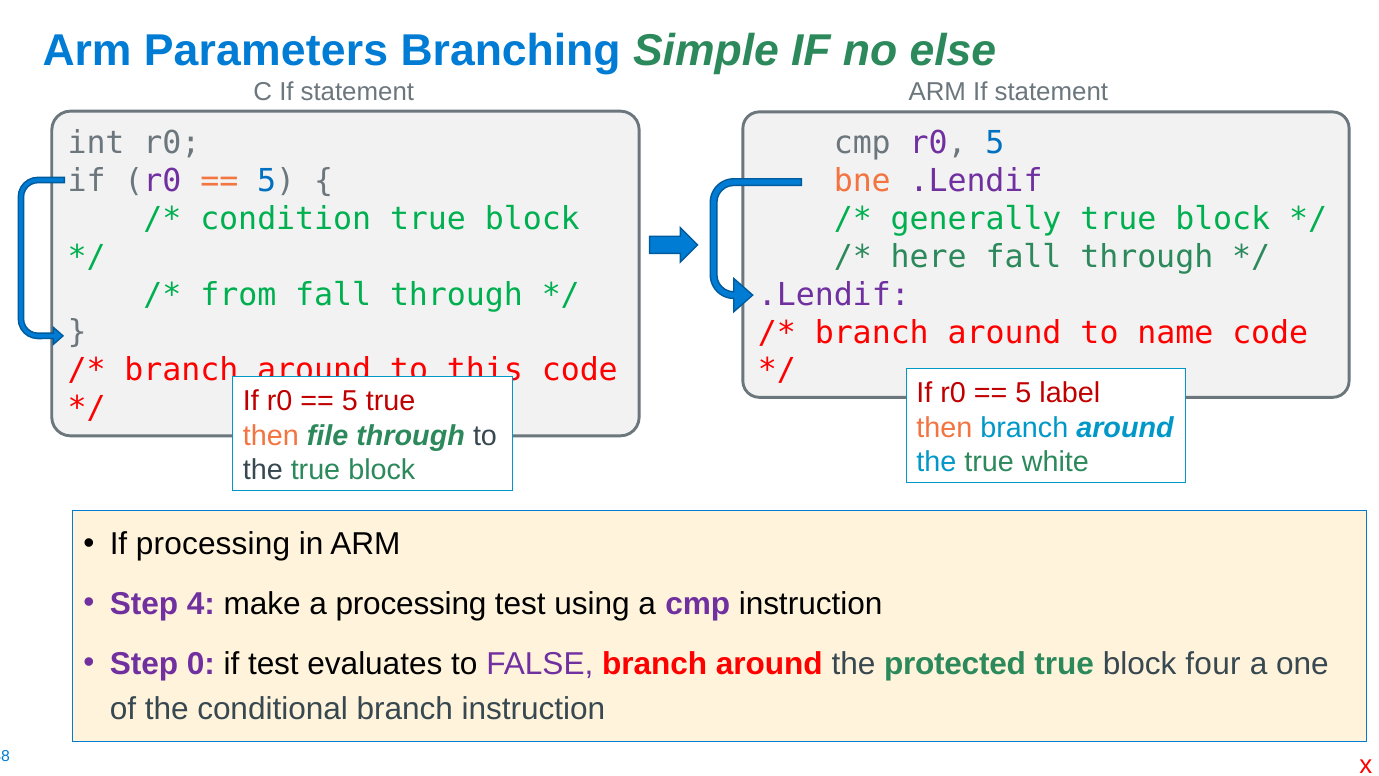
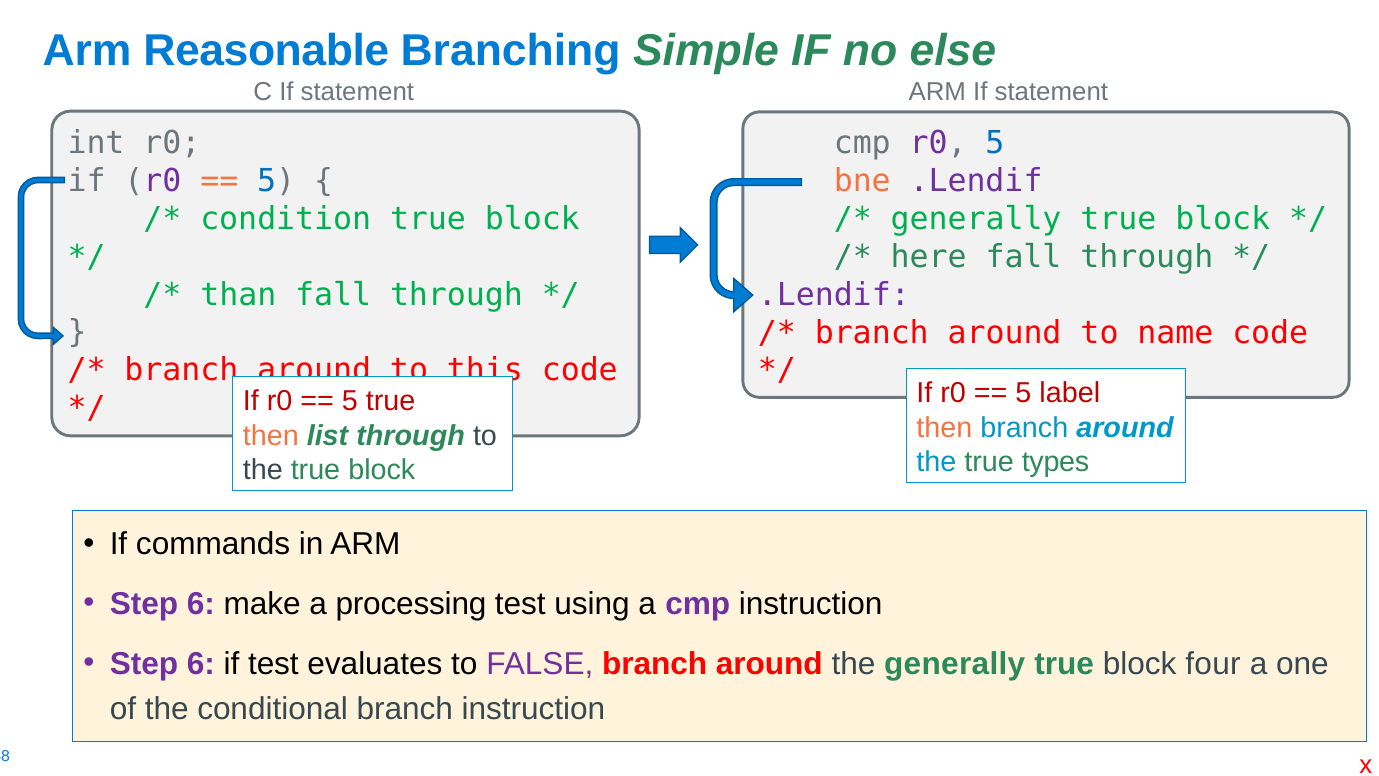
Parameters: Parameters -> Reasonable
from: from -> than
file: file -> list
white: white -> types
If processing: processing -> commands
4 at (201, 604): 4 -> 6
0 at (201, 664): 0 -> 6
the protected: protected -> generally
